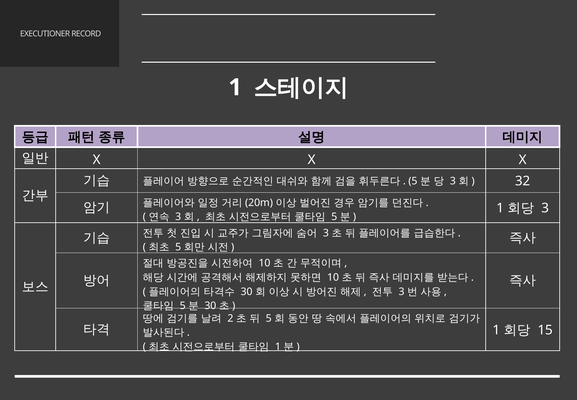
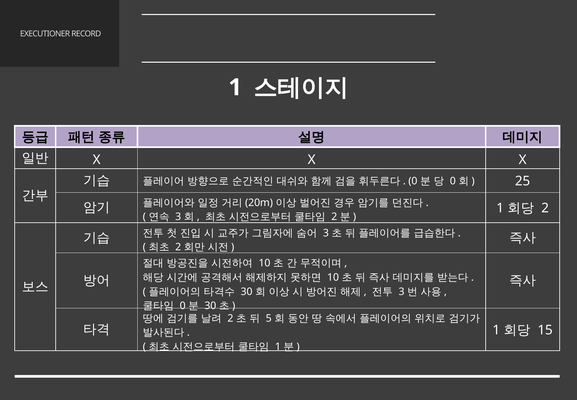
5 at (413, 181): 5 -> 0
3 at (453, 181): 3 -> 0
32: 32 -> 25
3 at (545, 208): 3 -> 2
5 at (334, 217): 5 -> 2
5 at (178, 247): 5 -> 2
5 at (183, 305): 5 -> 0
